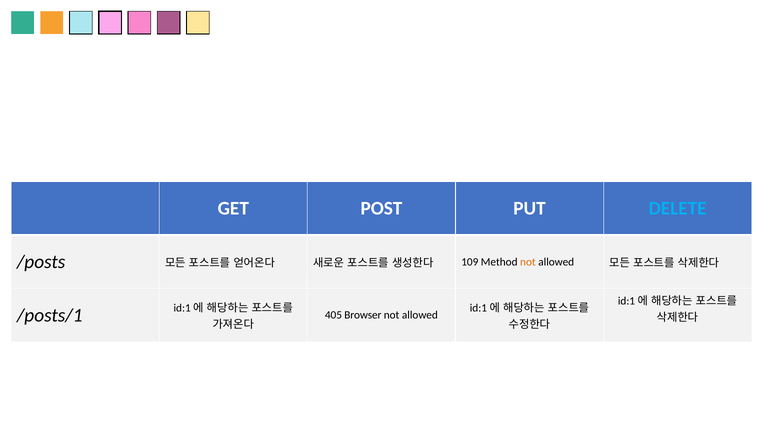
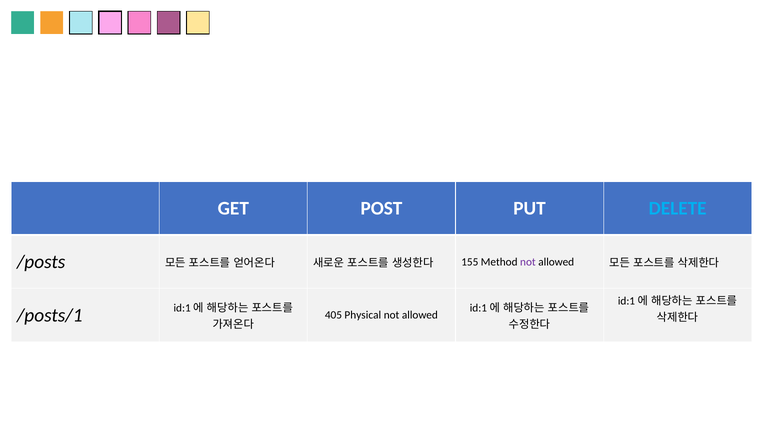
109: 109 -> 155
not at (528, 262) colour: orange -> purple
Browser: Browser -> Physical
